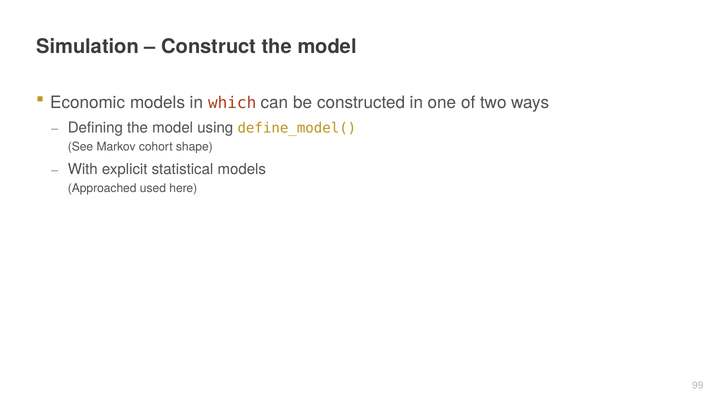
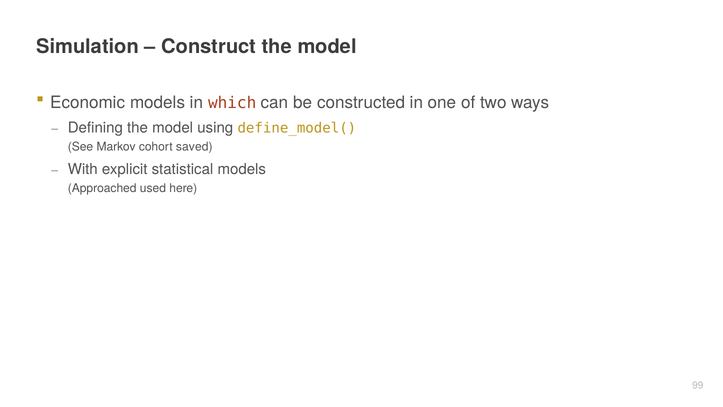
shape: shape -> saved
